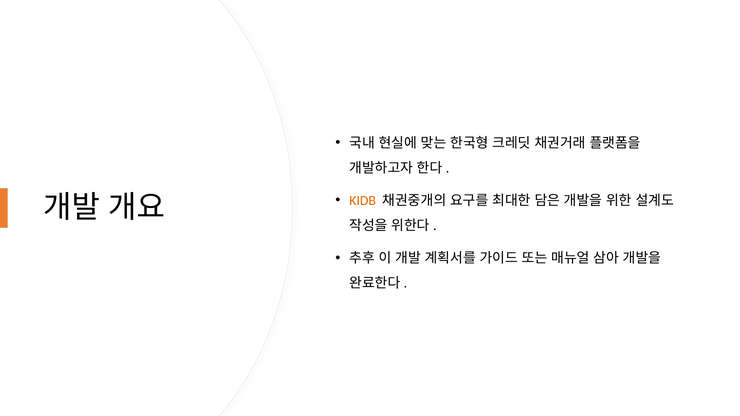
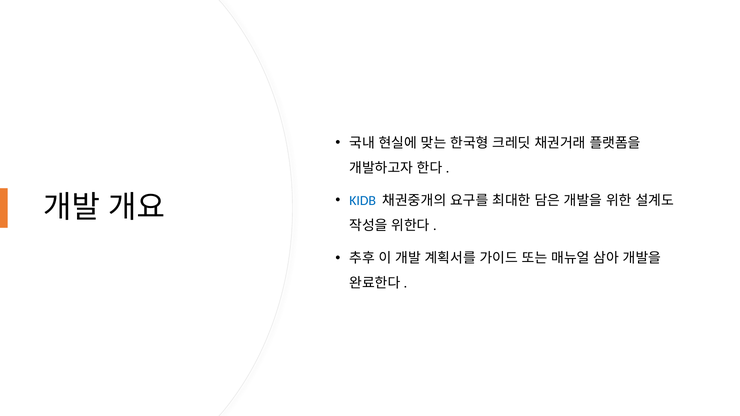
KIDB colour: orange -> blue
